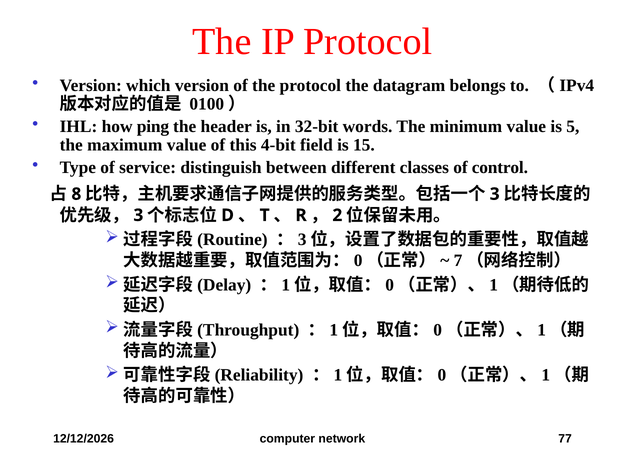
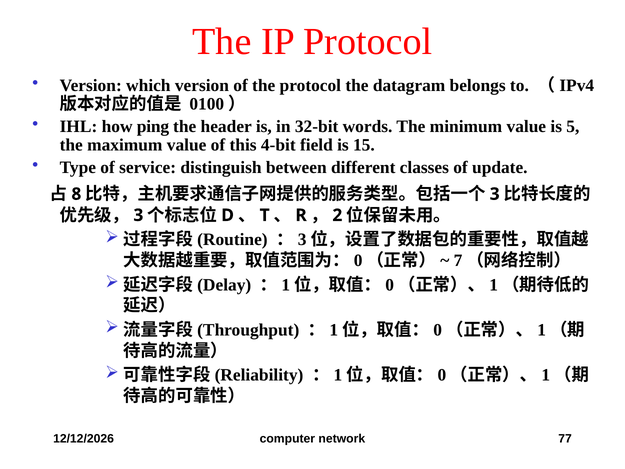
control: control -> update
